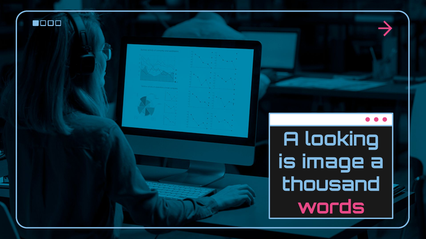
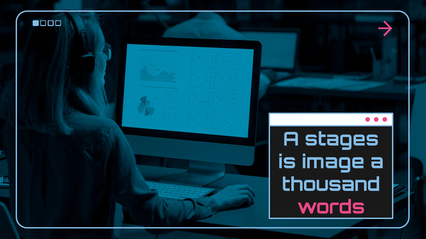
looking: looking -> stages
